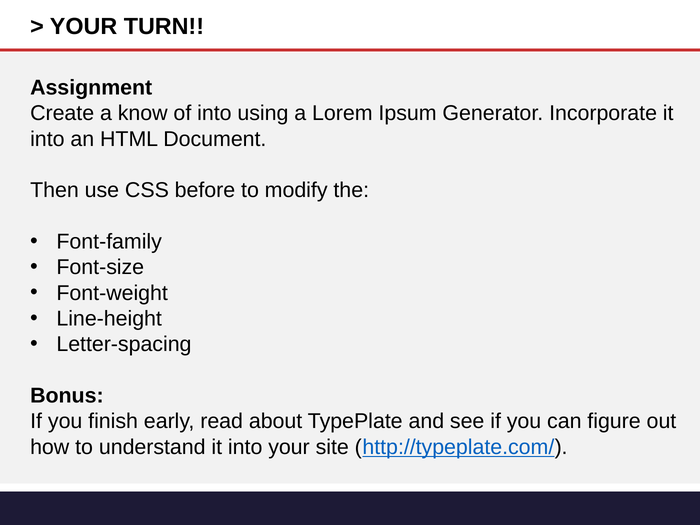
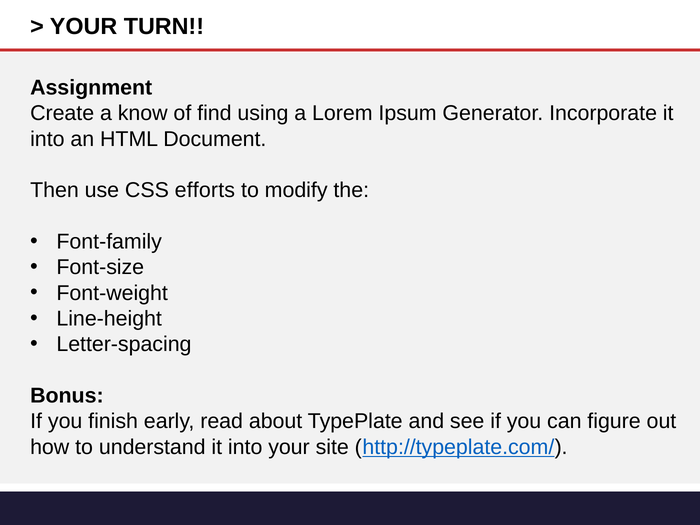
of into: into -> find
before: before -> efforts
